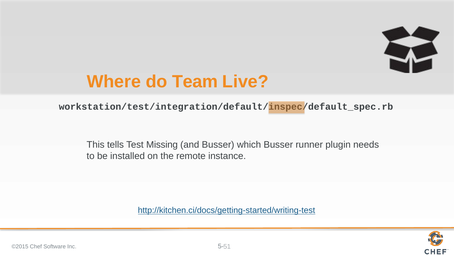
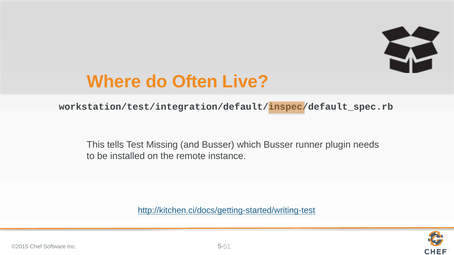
Team: Team -> Often
